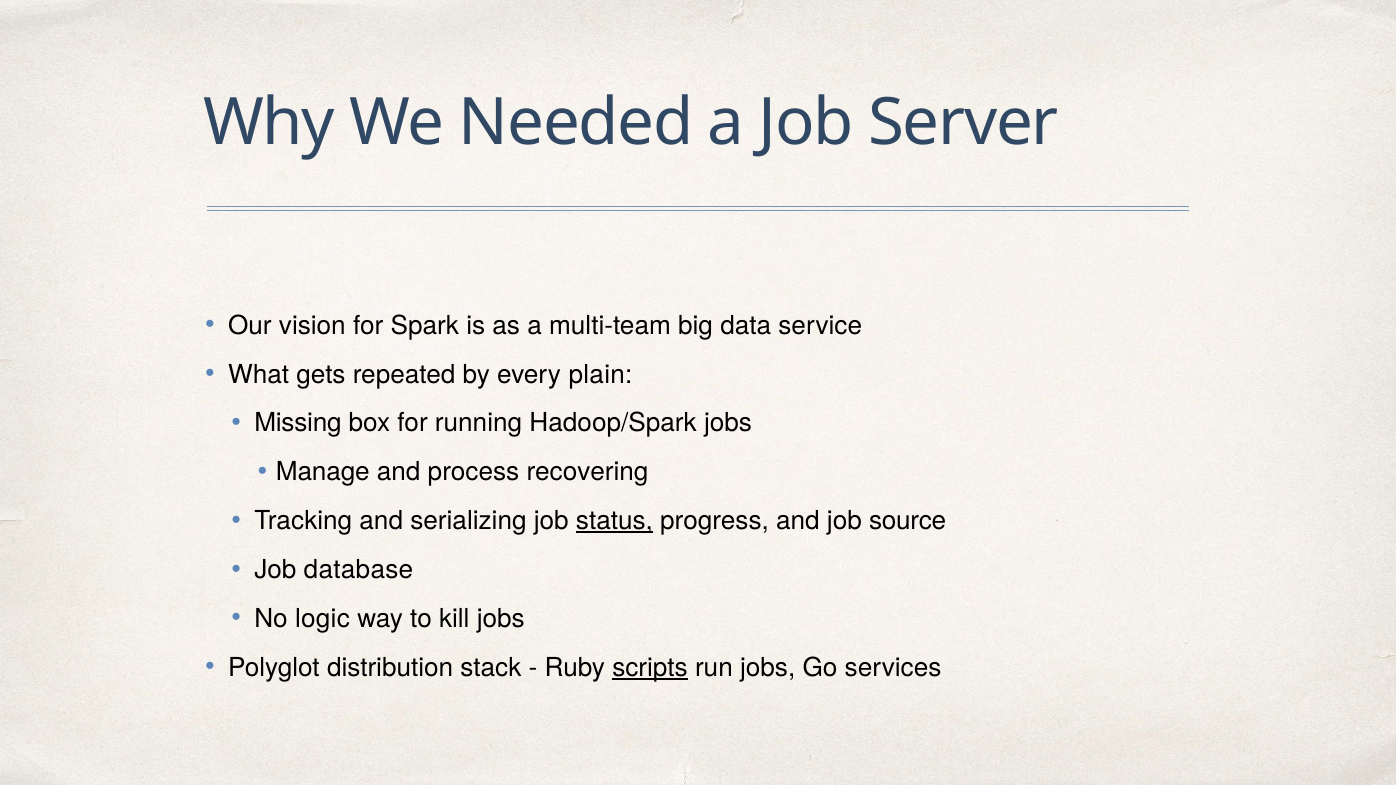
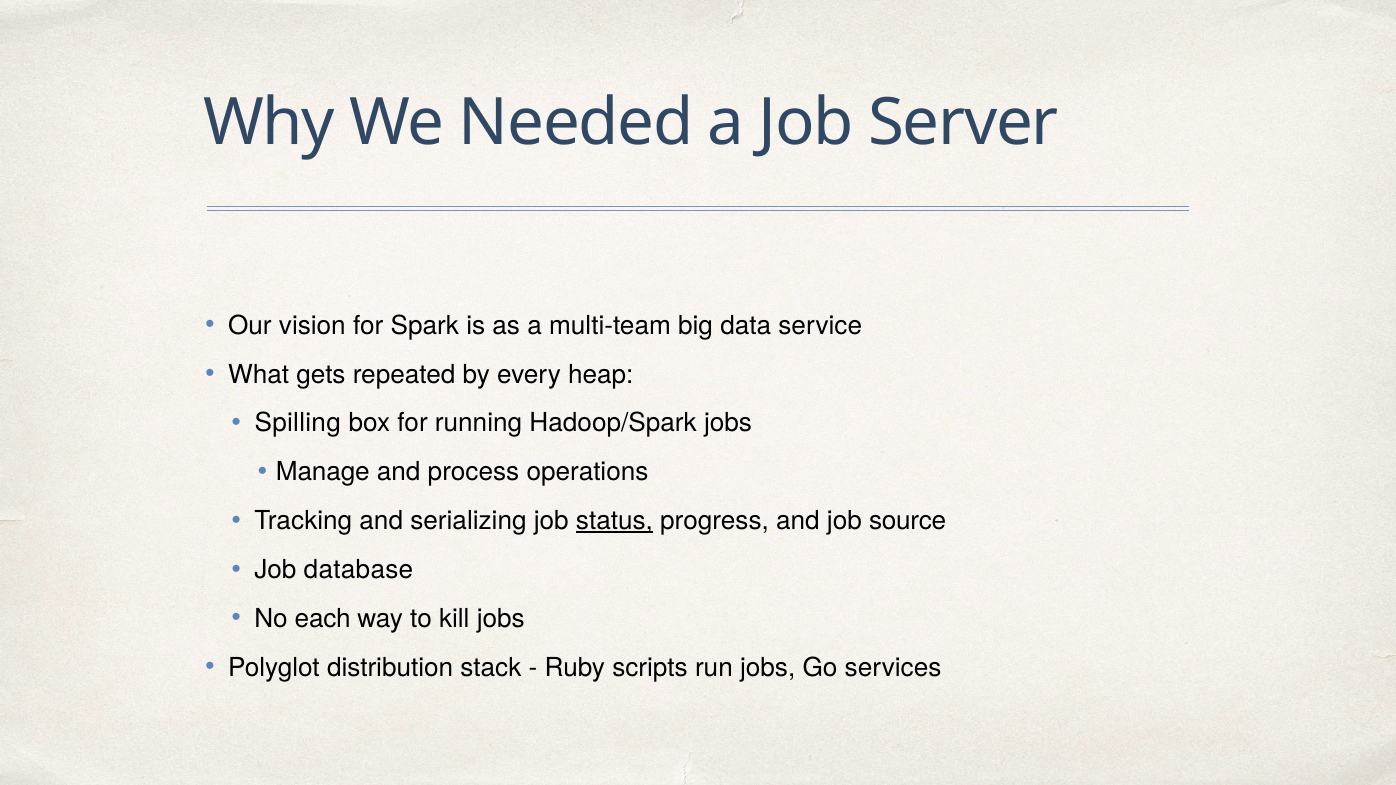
plain: plain -> heap
Missing: Missing -> Spilling
recovering: recovering -> operations
logic: logic -> each
scripts underline: present -> none
